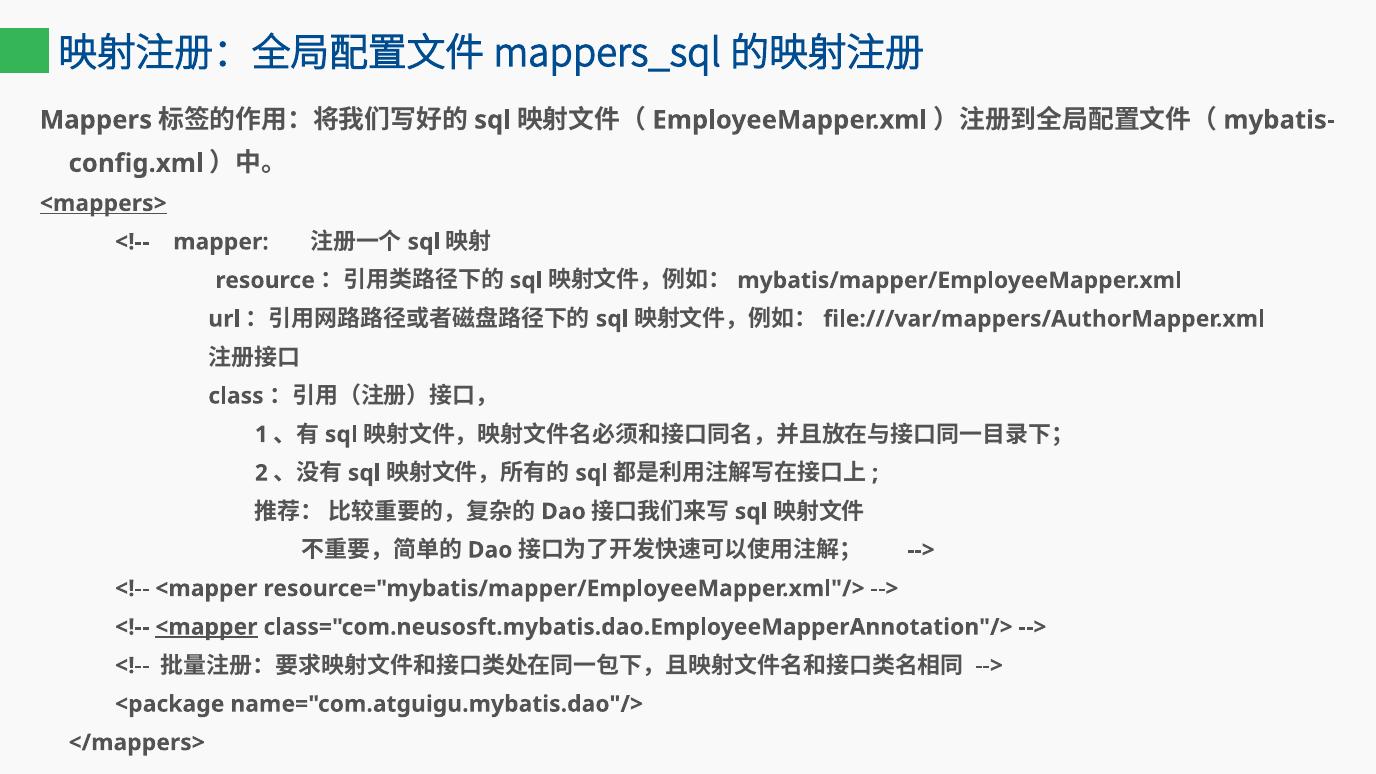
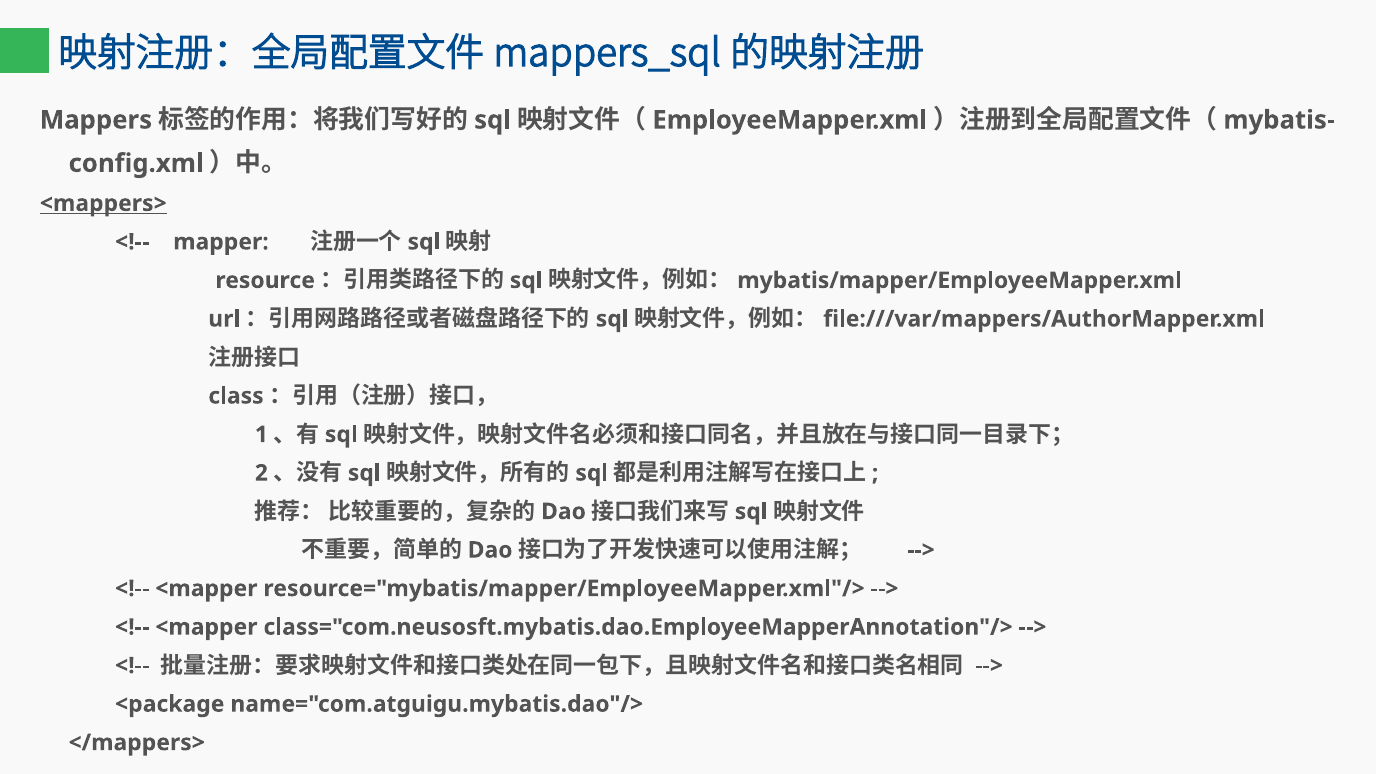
<mapper at (206, 627) underline: present -> none
